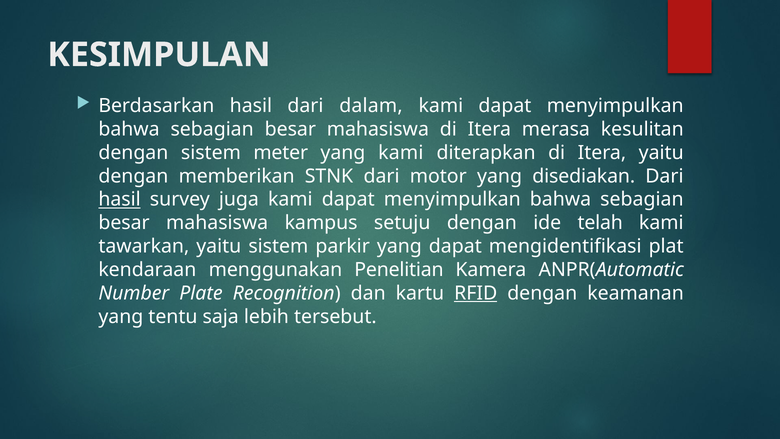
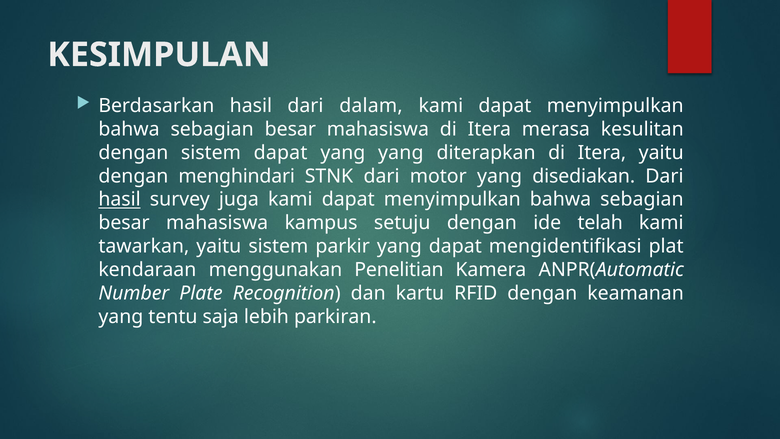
sistem meter: meter -> dapat
yang kami: kami -> yang
memberikan: memberikan -> menghindari
RFID underline: present -> none
tersebut: tersebut -> parkiran
